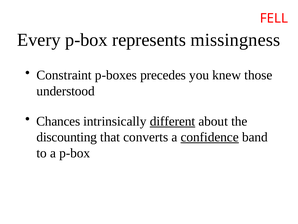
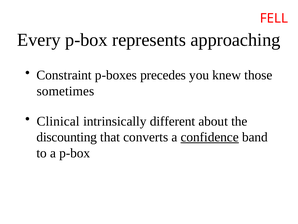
missingness: missingness -> approaching
understood: understood -> sometimes
Chances: Chances -> Clinical
different underline: present -> none
